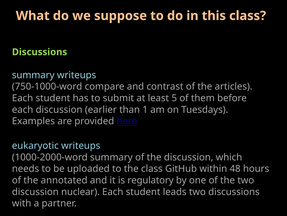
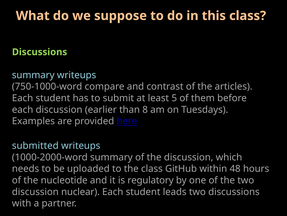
1: 1 -> 8
eukaryotic: eukaryotic -> submitted
annotated: annotated -> nucleotide
